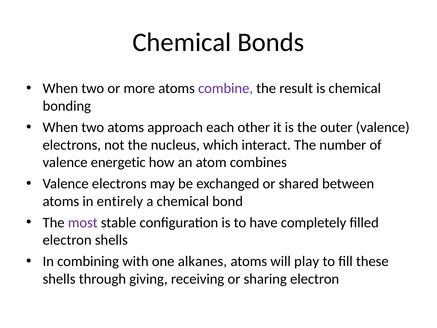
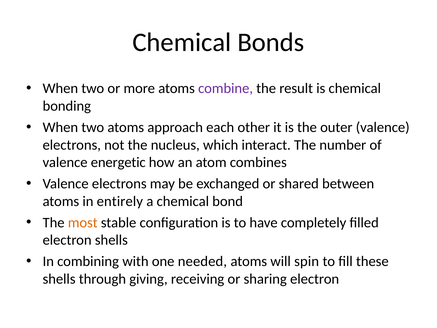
most colour: purple -> orange
alkanes: alkanes -> needed
play: play -> spin
